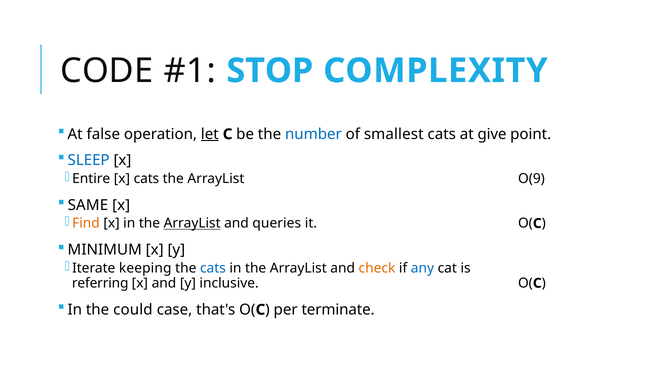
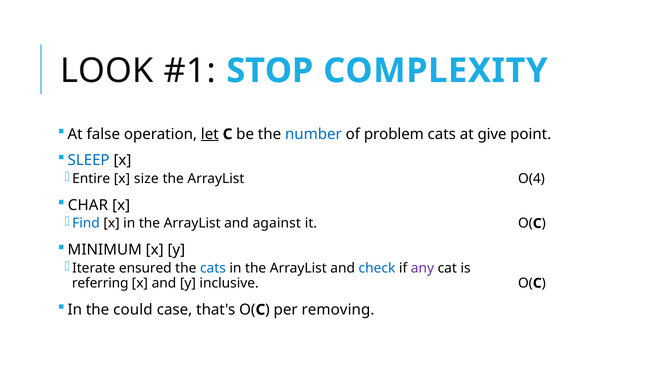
CODE: CODE -> LOOK
smallest: smallest -> problem
x cats: cats -> size
O(9: O(9 -> O(4
SAME: SAME -> CHAR
Find colour: orange -> blue
ArrayList at (192, 223) underline: present -> none
queries: queries -> against
keeping: keeping -> ensured
check colour: orange -> blue
any colour: blue -> purple
terminate: terminate -> removing
